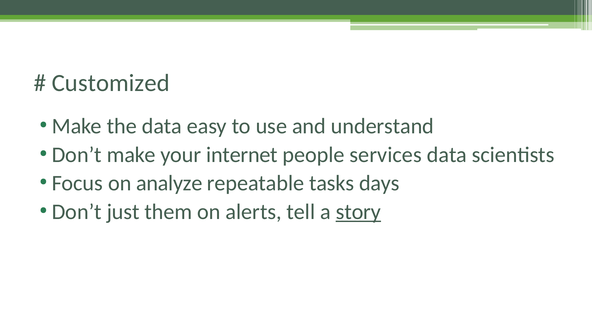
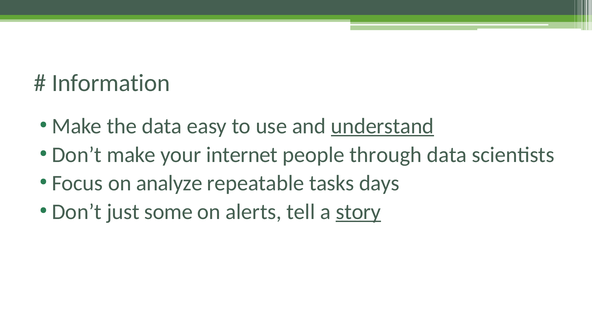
Customized: Customized -> Information
understand underline: none -> present
services: services -> through
them: them -> some
